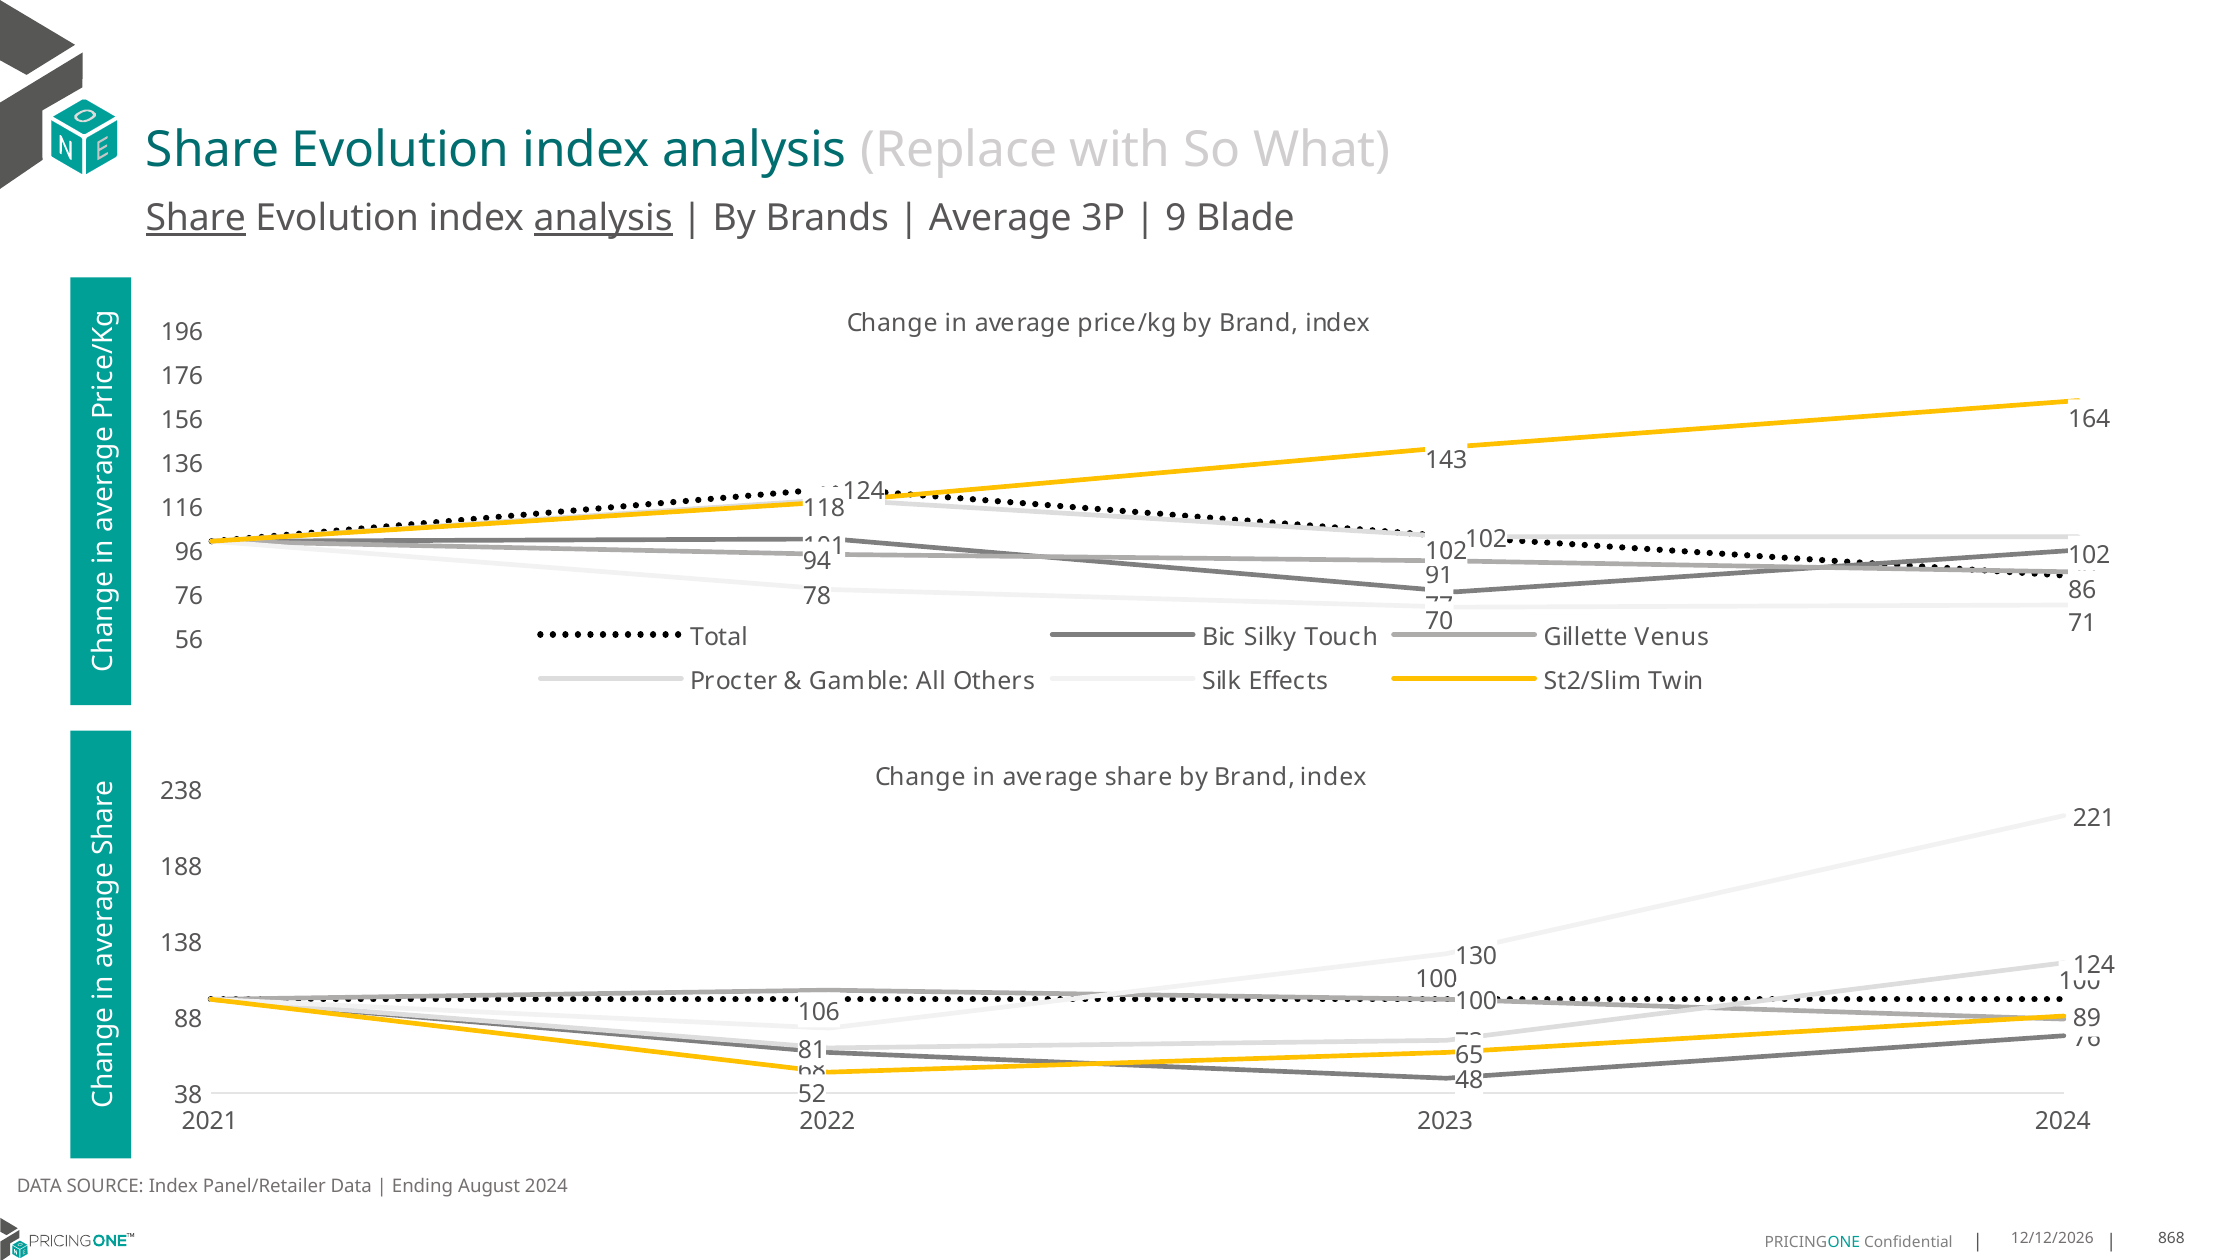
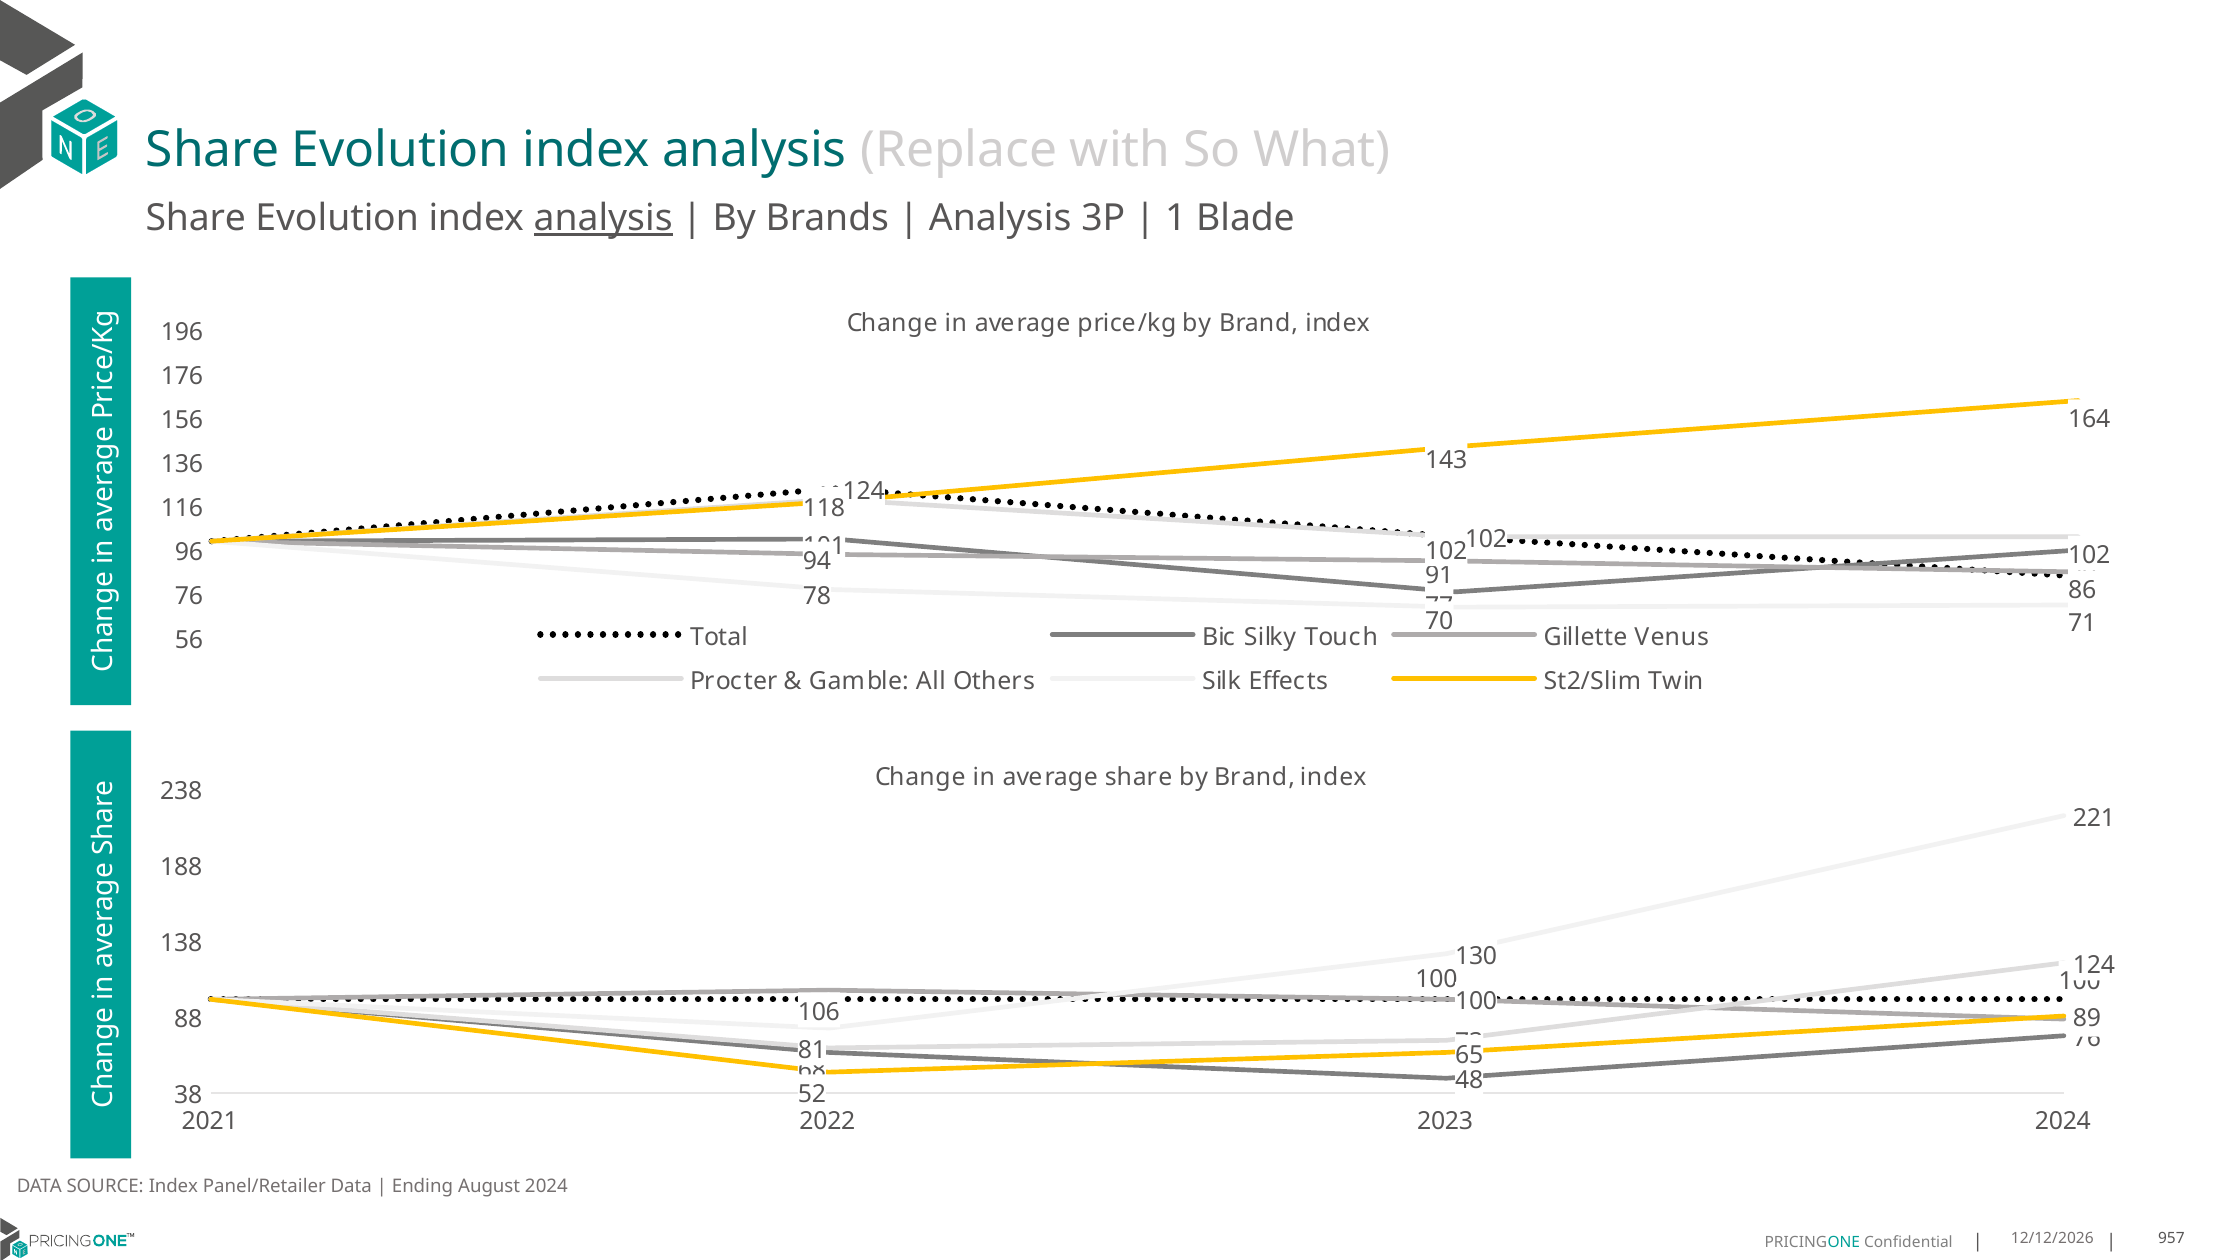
Share at (196, 218) underline: present -> none
Average at (1000, 218): Average -> Analysis
9: 9 -> 1
868: 868 -> 957
